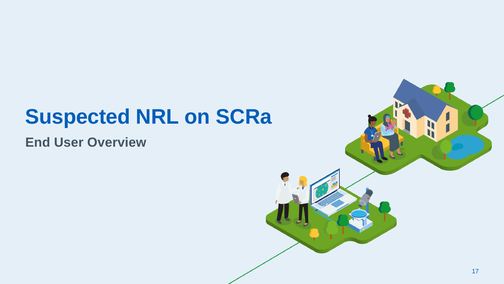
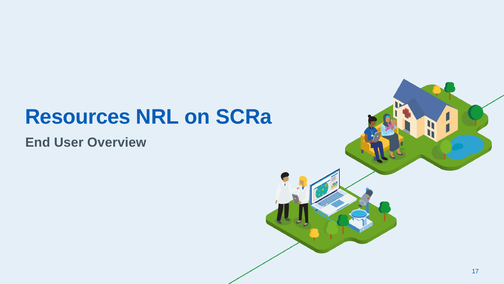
Suspected: Suspected -> Resources
